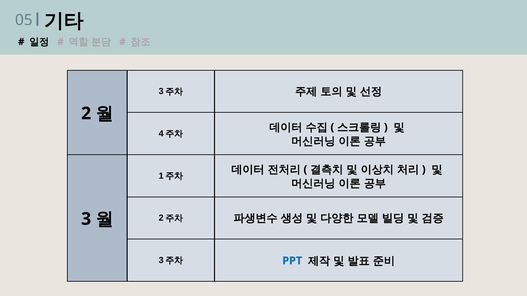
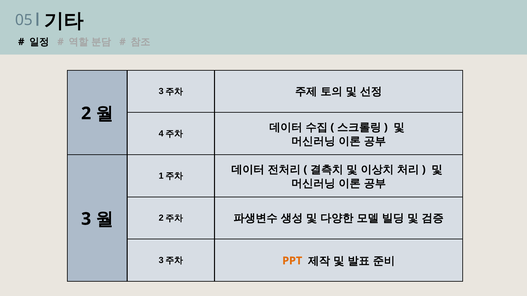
PPT colour: blue -> orange
